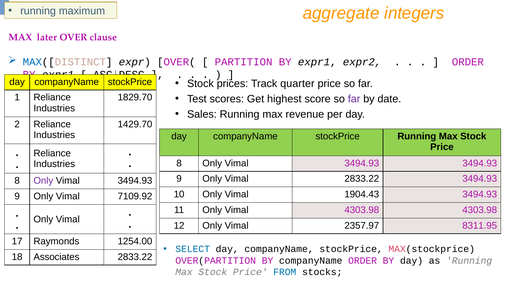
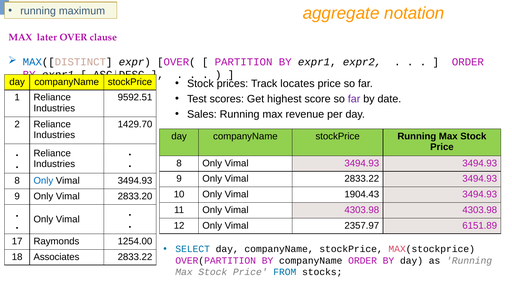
integers: integers -> notation
quarter: quarter -> locates
1829.70: 1829.70 -> 9592.51
Only at (43, 181) colour: purple -> blue
7109.92: 7109.92 -> 2833.20
8311.95: 8311.95 -> 6151.89
